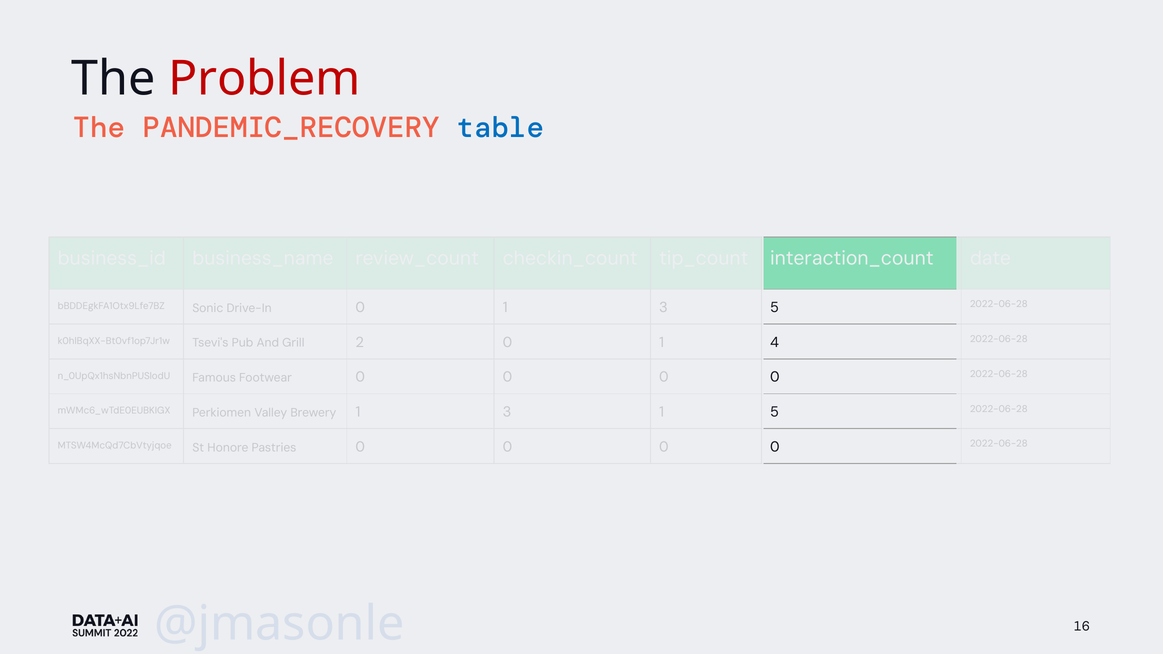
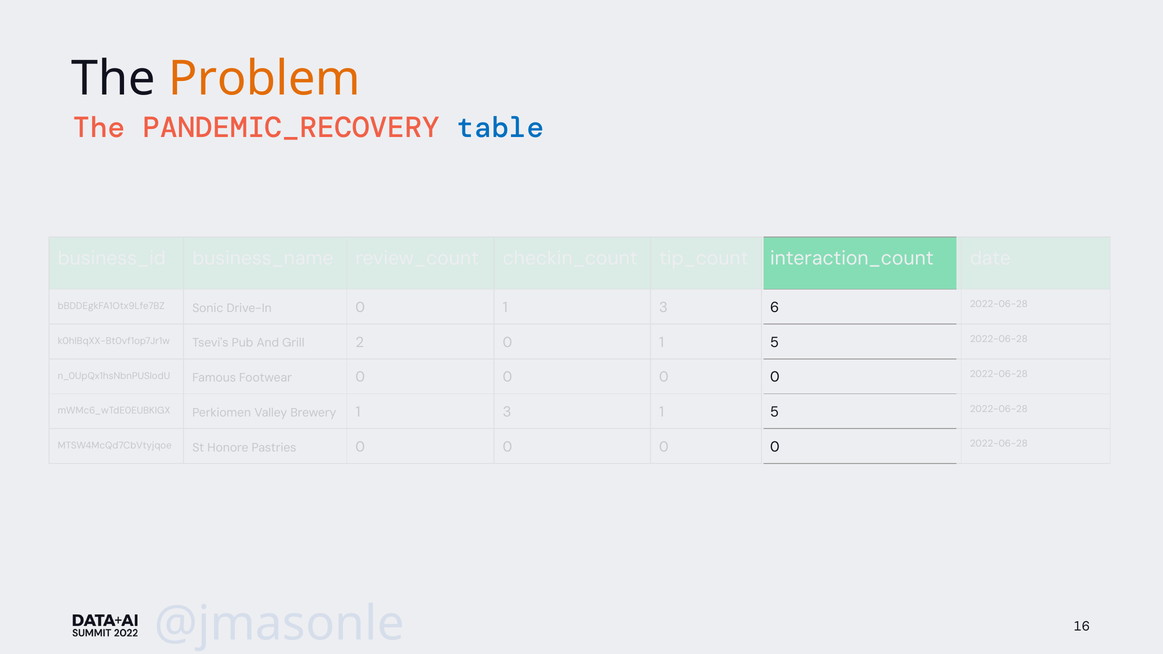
Problem colour: red -> orange
5 at (774, 308): 5 -> 6
4 at (774, 343): 4 -> 5
